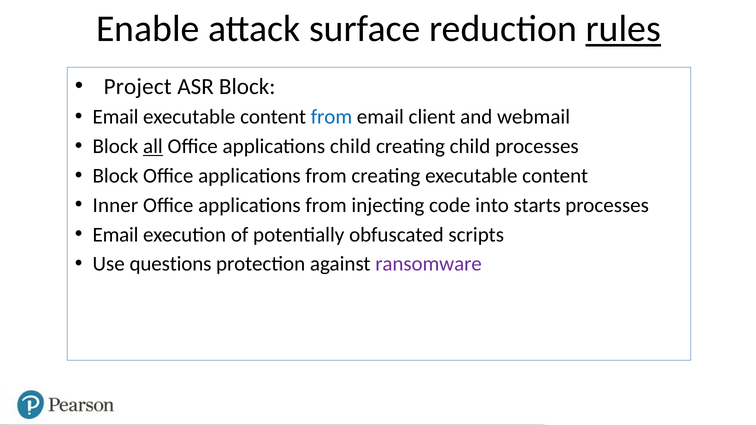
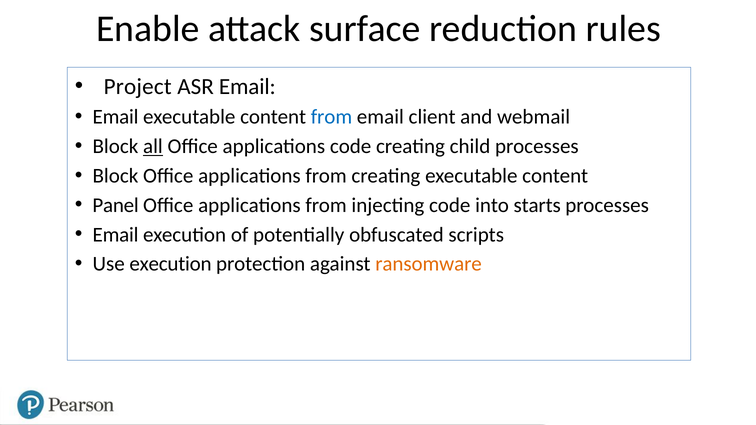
rules underline: present -> none
ASR Block: Block -> Email
applications child: child -> code
Inner: Inner -> Panel
Use questions: questions -> execution
ransomware colour: purple -> orange
